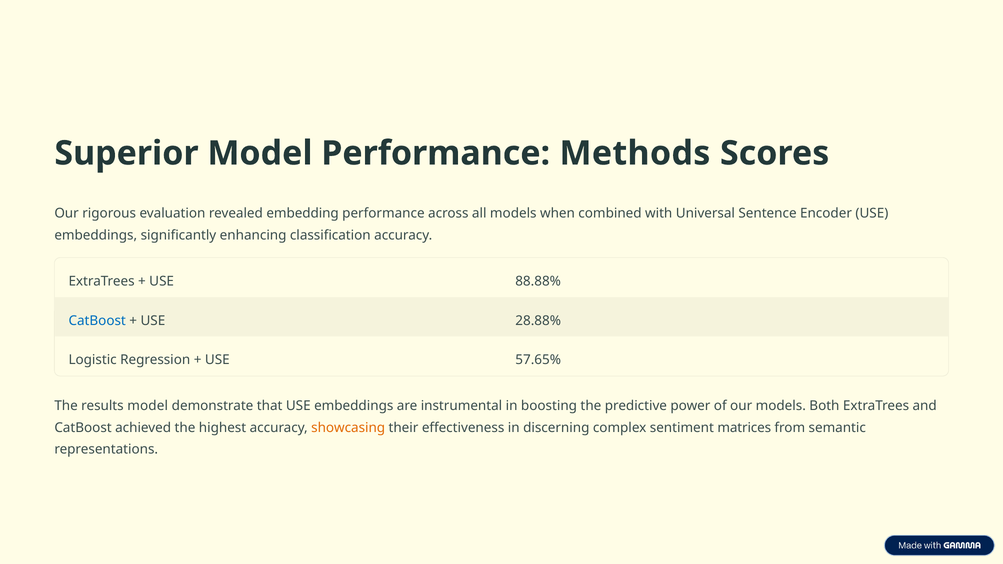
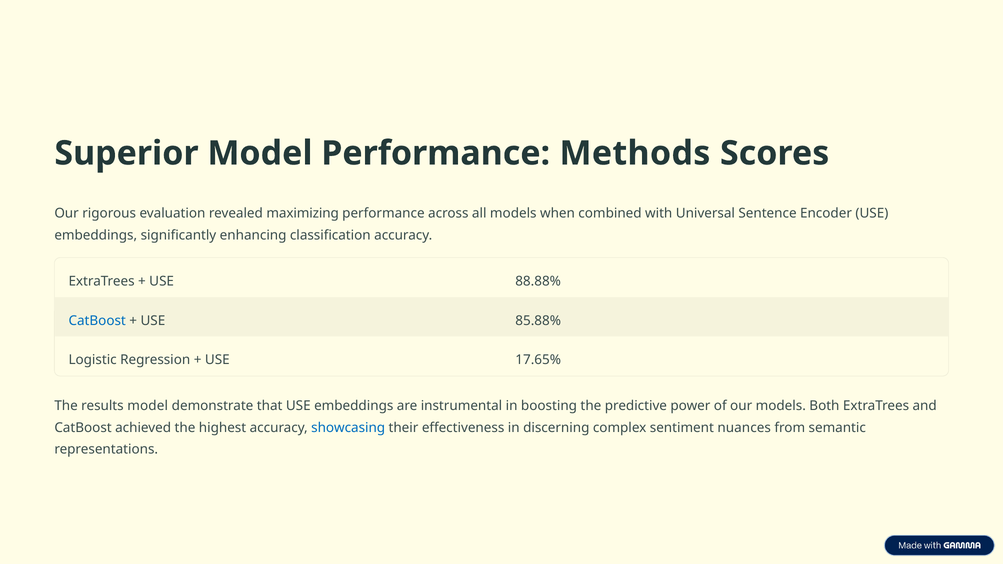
embedding: embedding -> maximizing
28.88%: 28.88% -> 85.88%
57.65%: 57.65% -> 17.65%
showcasing colour: orange -> blue
matrices: matrices -> nuances
